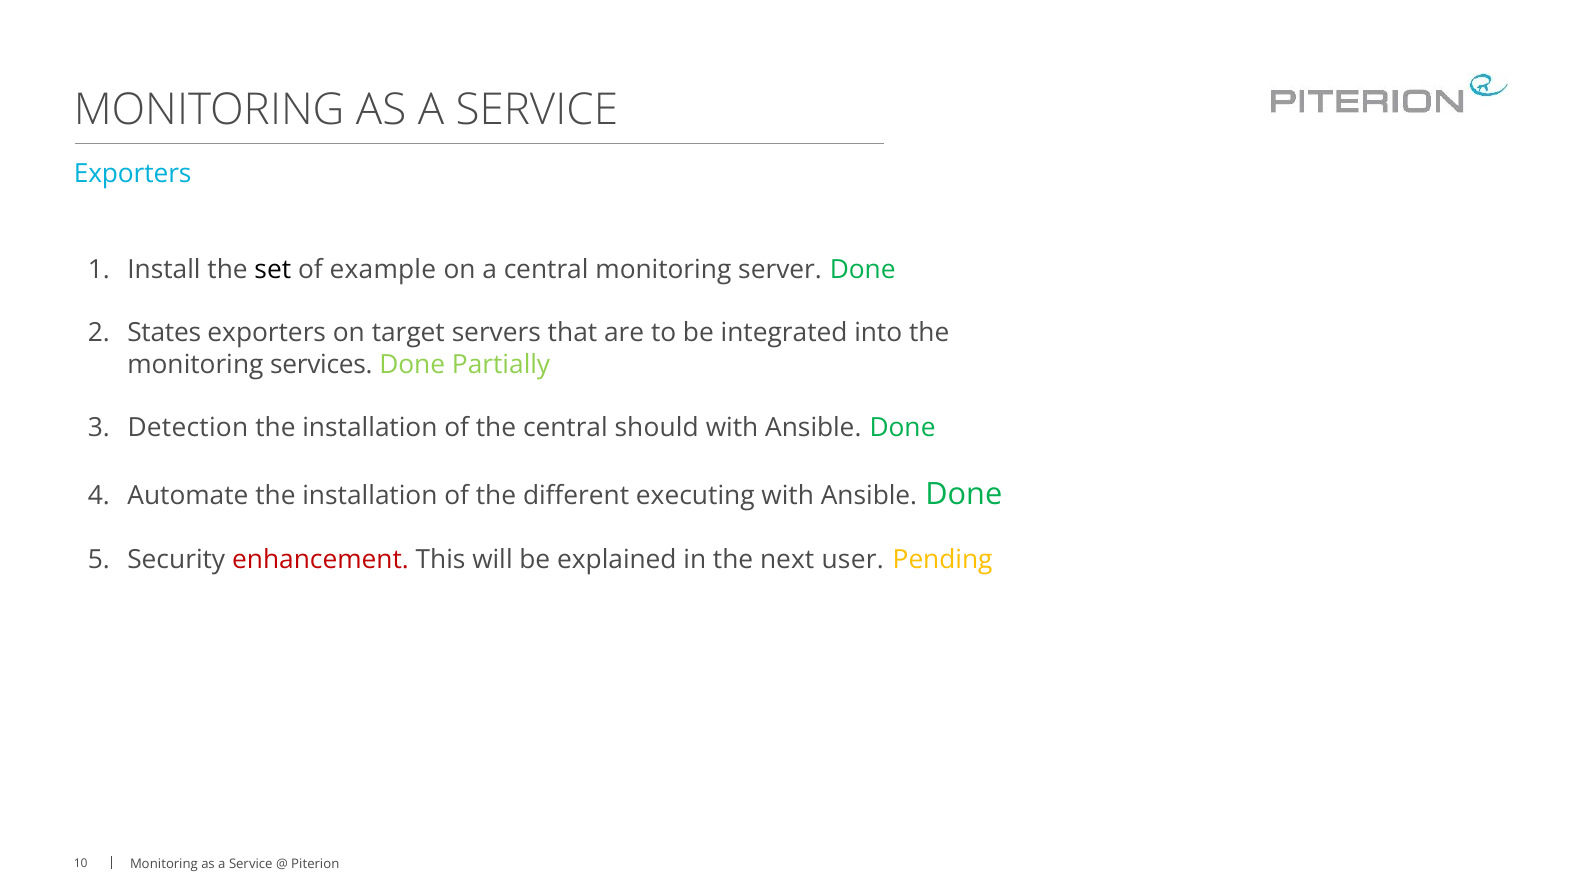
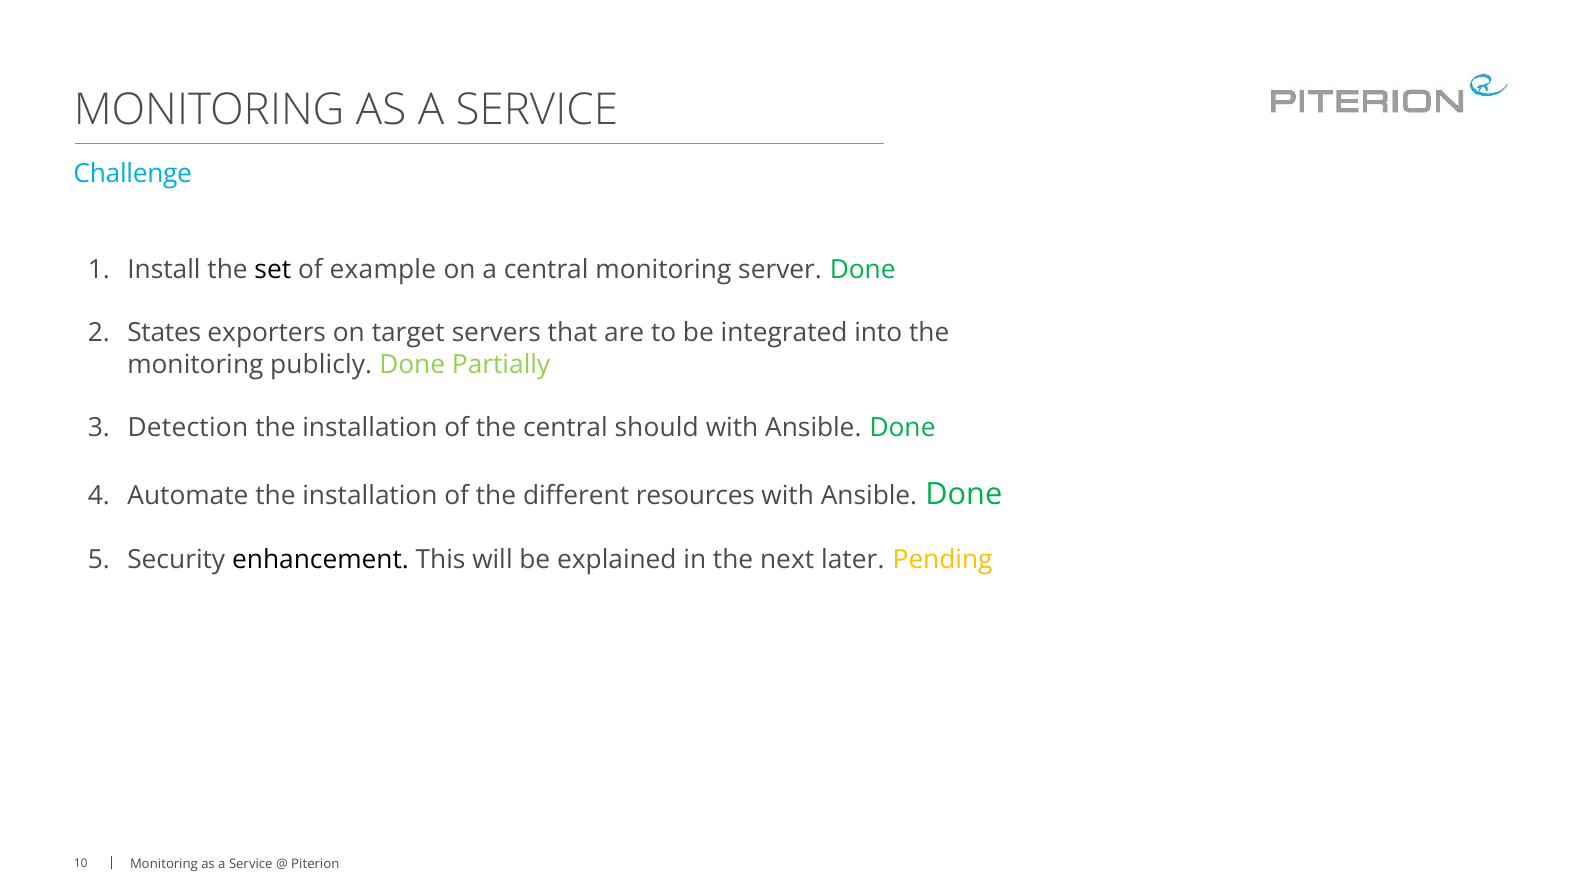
Exporters at (133, 174): Exporters -> Challenge
services: services -> publicly
executing: executing -> resources
enhancement colour: red -> black
user: user -> later
